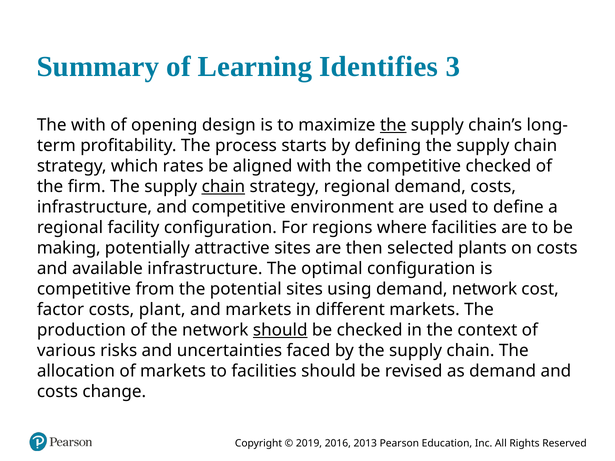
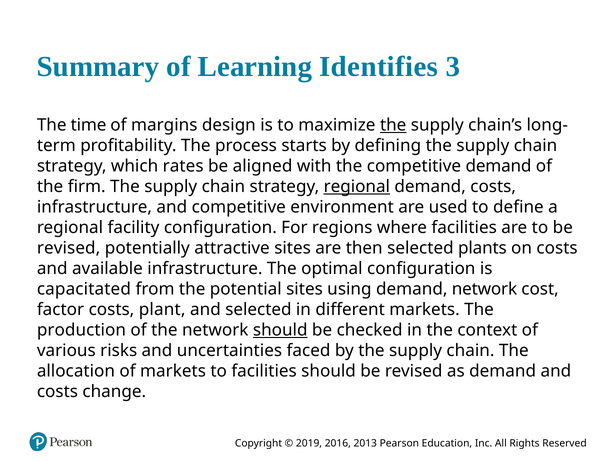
The with: with -> time
opening: opening -> margins
competitive checked: checked -> demand
chain at (223, 187) underline: present -> none
regional at (357, 187) underline: none -> present
making at (69, 248): making -> revised
competitive at (84, 289): competitive -> capacitated
and markets: markets -> selected
